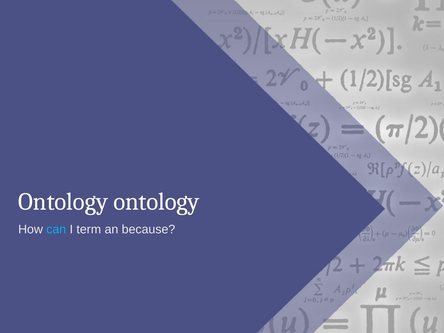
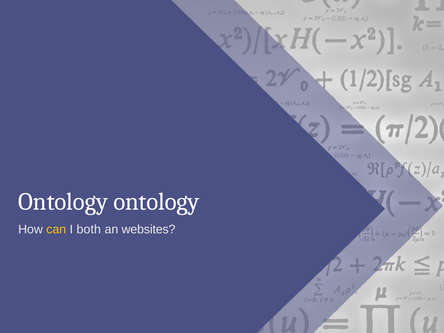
can colour: light blue -> yellow
term: term -> both
because: because -> websites
